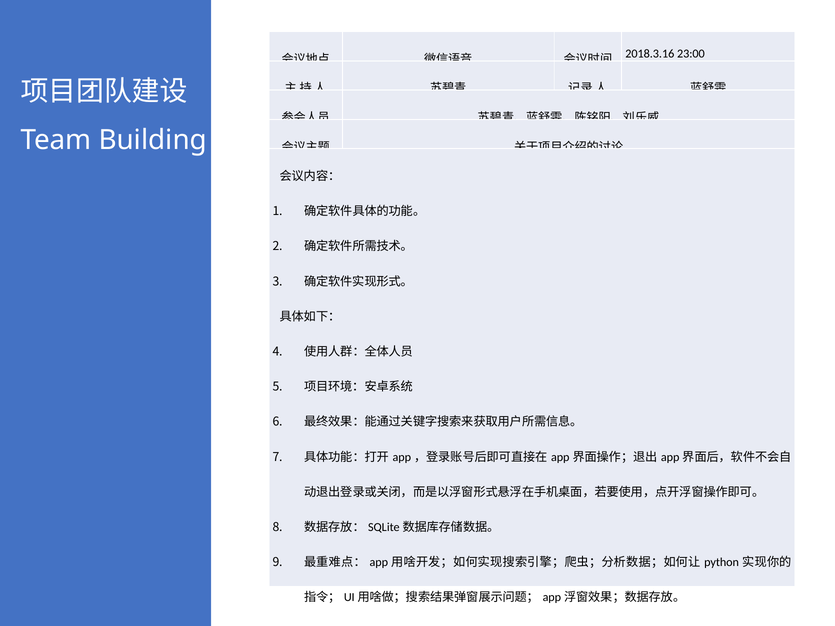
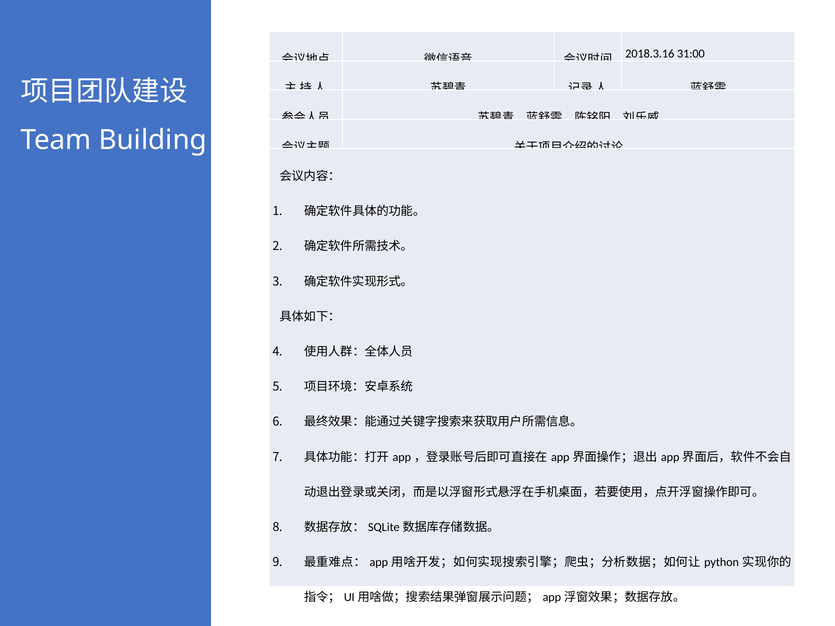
23:00: 23:00 -> 31:00
